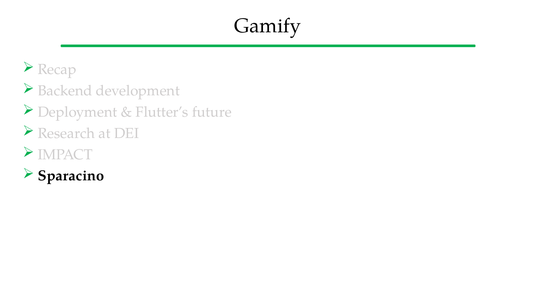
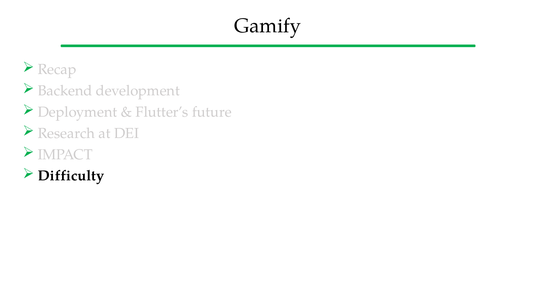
Sparacino: Sparacino -> Difficulty
